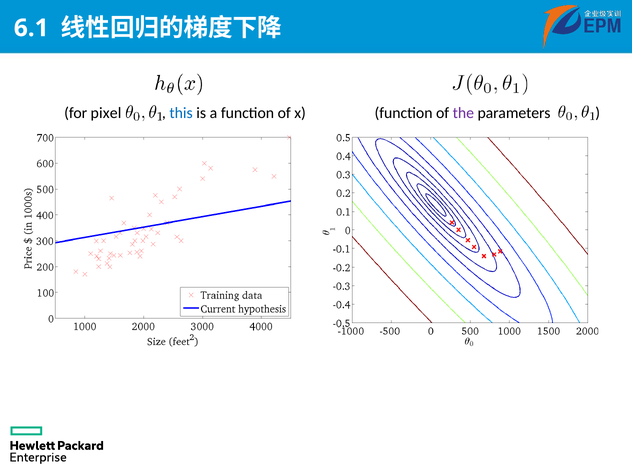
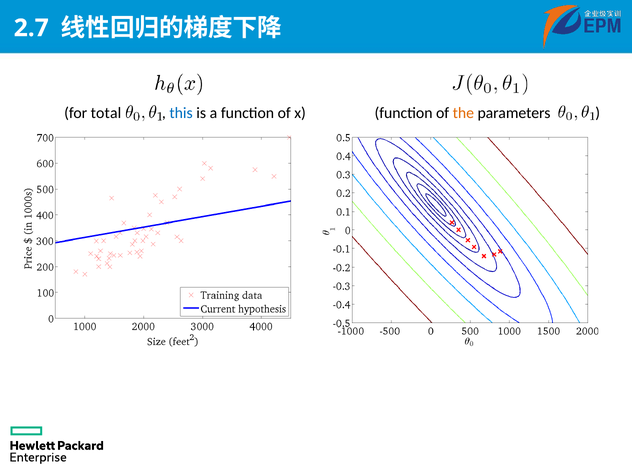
6.1: 6.1 -> 2.7
pixel: pixel -> total
the colour: purple -> orange
